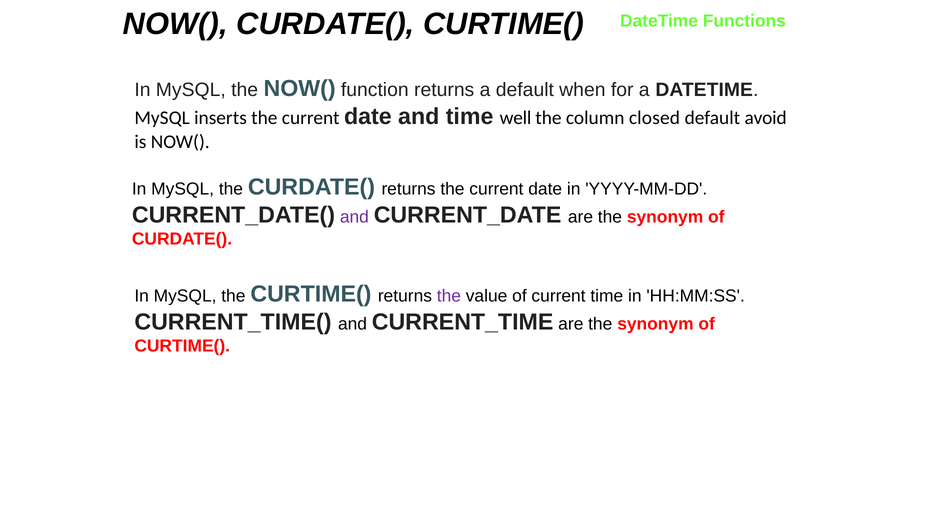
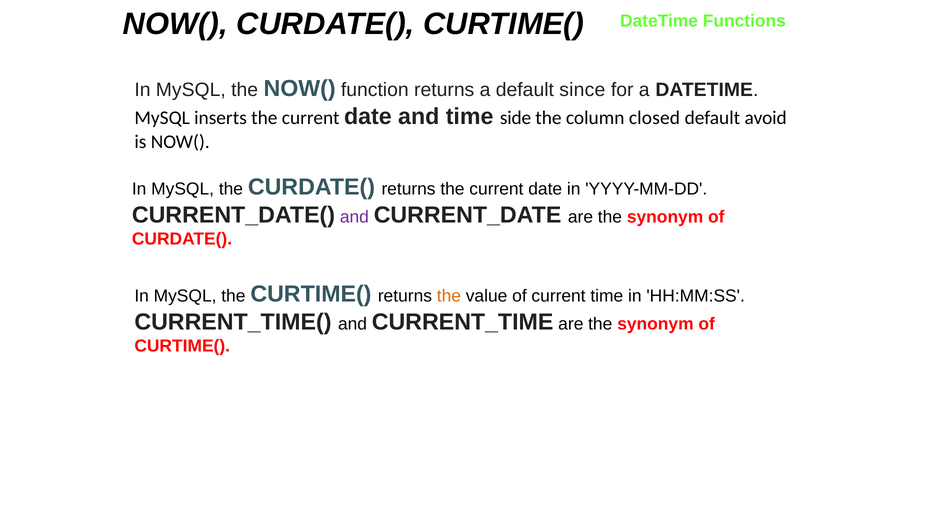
when: when -> since
well: well -> side
the at (449, 296) colour: purple -> orange
